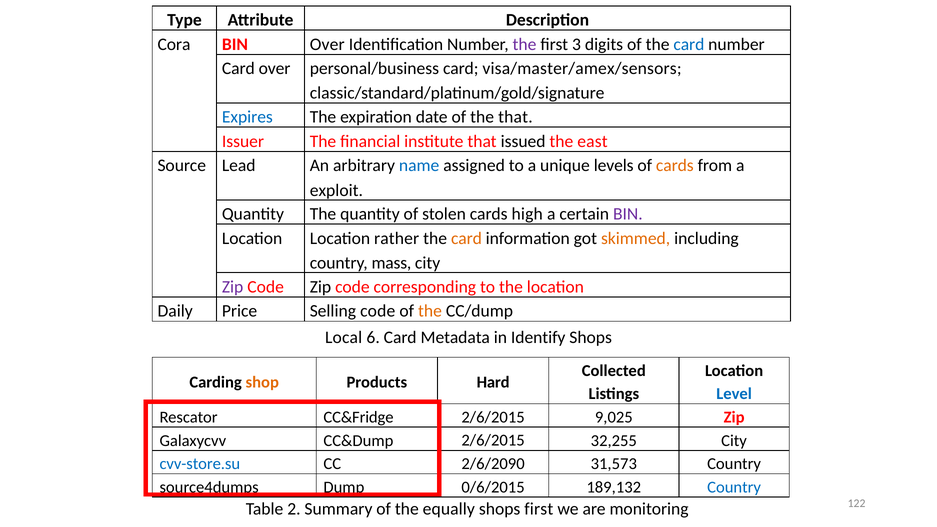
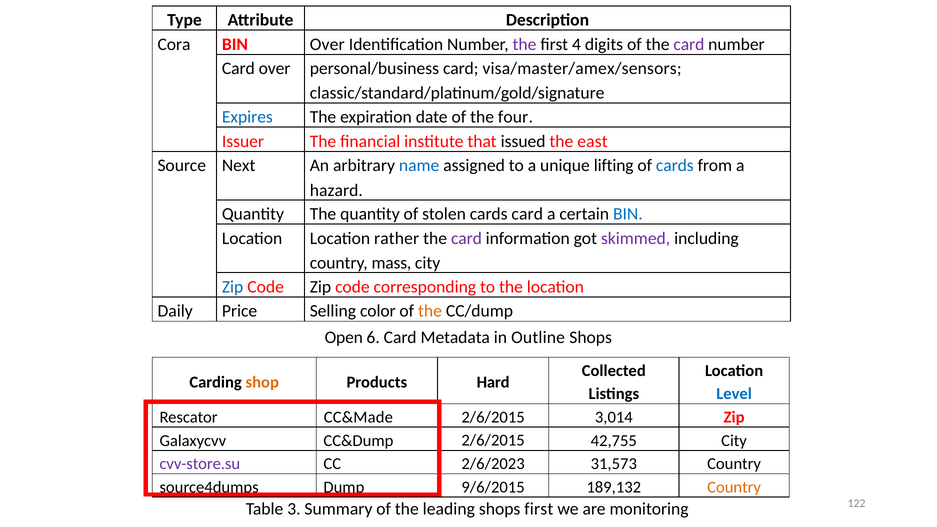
3: 3 -> 4
card at (689, 44) colour: blue -> purple
the that: that -> four
Lead: Lead -> Next
levels: levels -> lifting
cards at (675, 166) colour: orange -> blue
exploit: exploit -> hazard
cards high: high -> card
BIN at (628, 214) colour: purple -> blue
card at (466, 238) colour: orange -> purple
skimmed colour: orange -> purple
Zip at (233, 287) colour: purple -> blue
Selling code: code -> color
Local: Local -> Open
Identify: Identify -> Outline
CC&Fridge: CC&Fridge -> CC&Made
9,025: 9,025 -> 3,014
32,255: 32,255 -> 42,755
cvv-store.su colour: blue -> purple
2/6/2090: 2/6/2090 -> 2/6/2023
0/6/2015: 0/6/2015 -> 9/6/2015
Country at (734, 487) colour: blue -> orange
2: 2 -> 3
equally: equally -> leading
